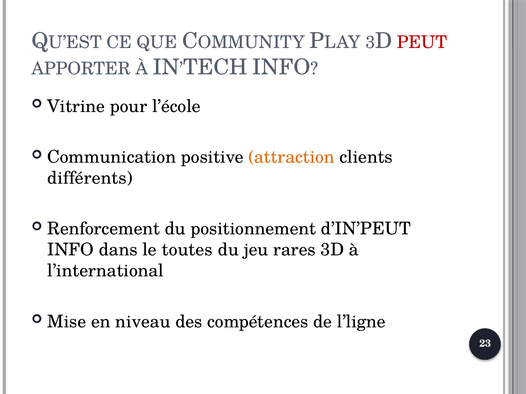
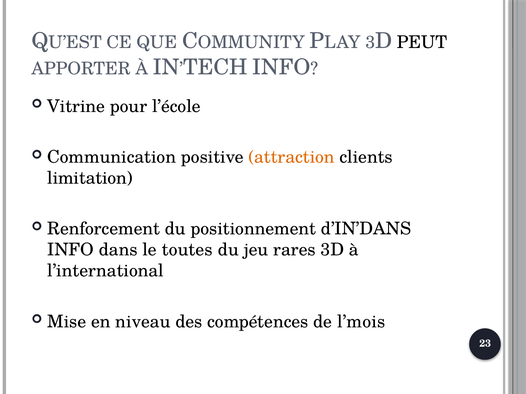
PEUT colour: red -> black
différents: différents -> limitation
d’IN’PEUT: d’IN’PEUT -> d’IN’DANS
l’ligne: l’ligne -> l’mois
